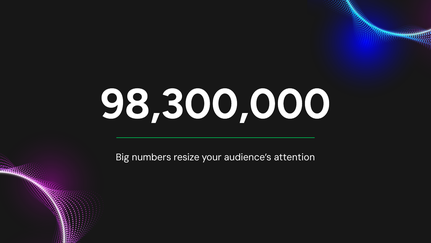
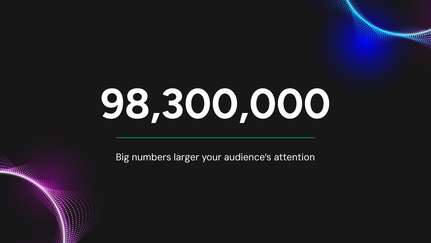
resize: resize -> larger
